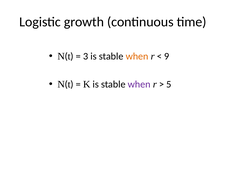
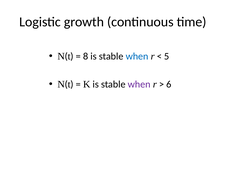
3: 3 -> 8
when at (137, 56) colour: orange -> blue
9: 9 -> 5
5: 5 -> 6
